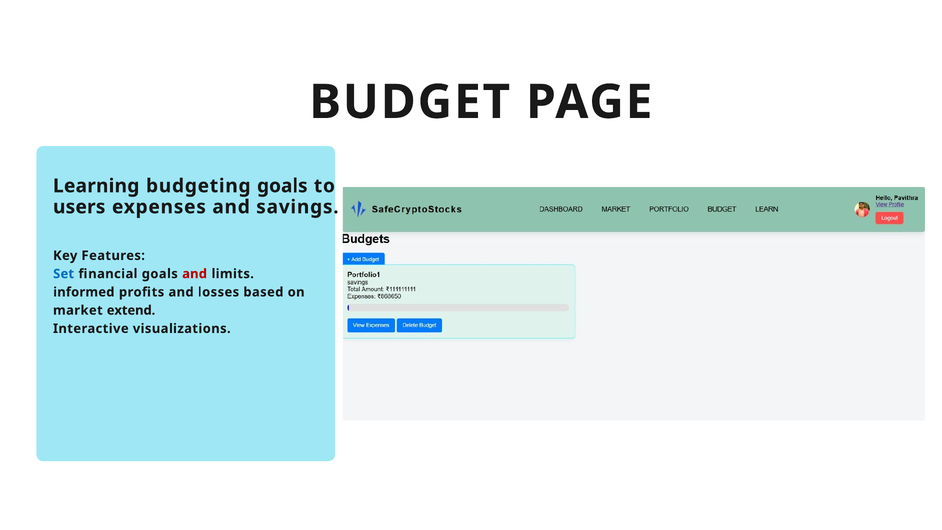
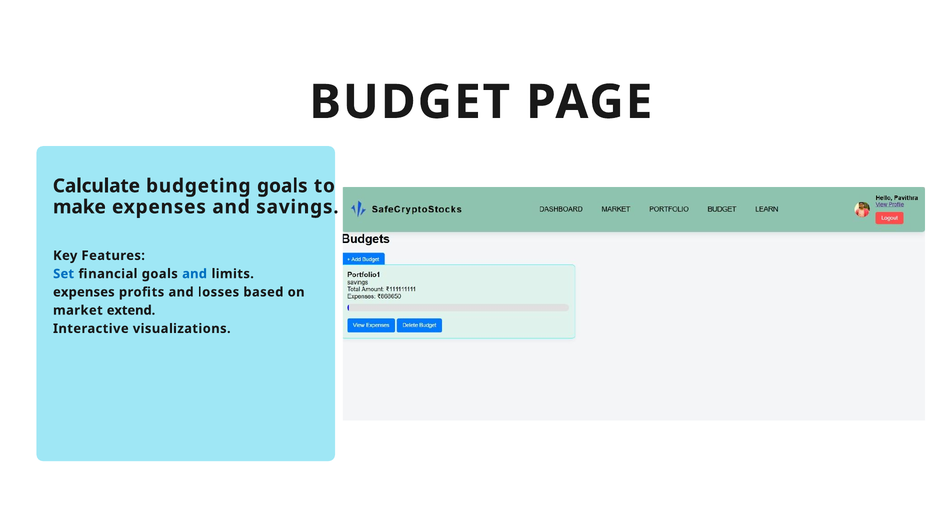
Learning: Learning -> Calculate
users: users -> make
and at (195, 274) colour: red -> blue
informed at (84, 292): informed -> expenses
